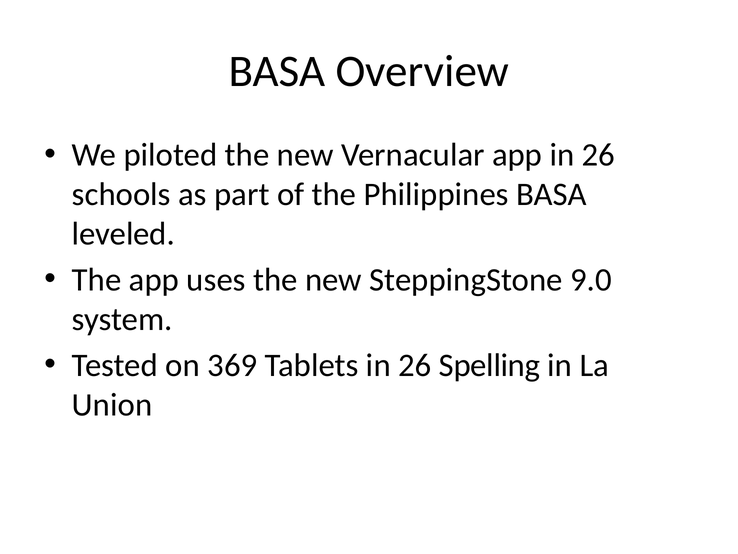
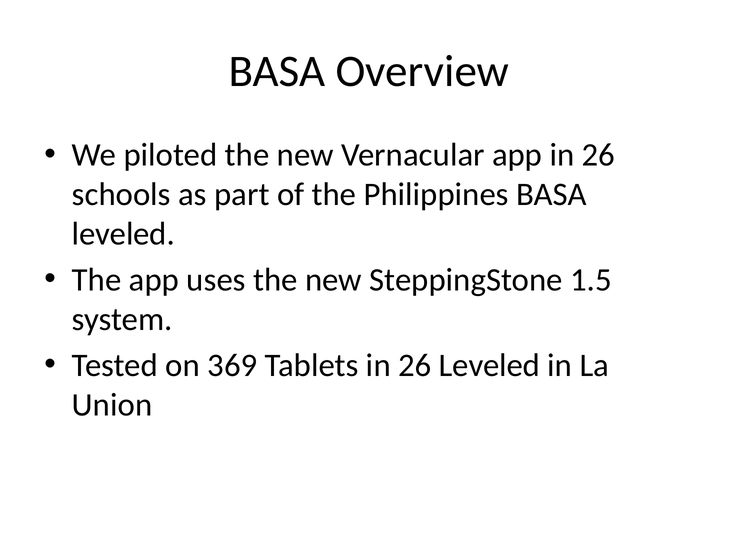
9.0: 9.0 -> 1.5
26 Spelling: Spelling -> Leveled
